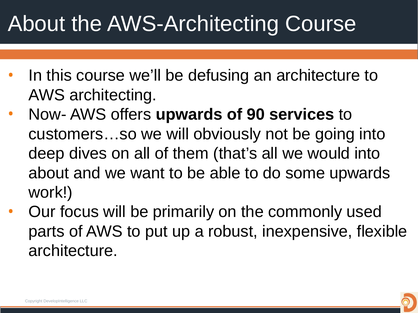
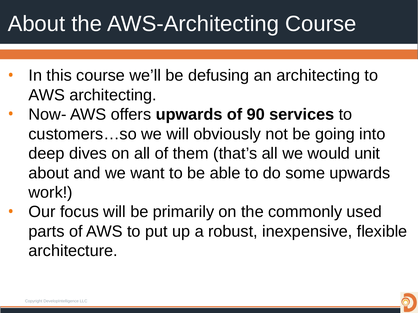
an architecture: architecture -> architecting
would into: into -> unit
